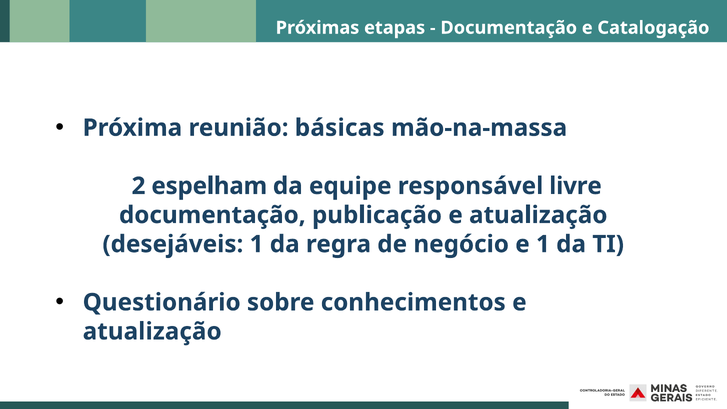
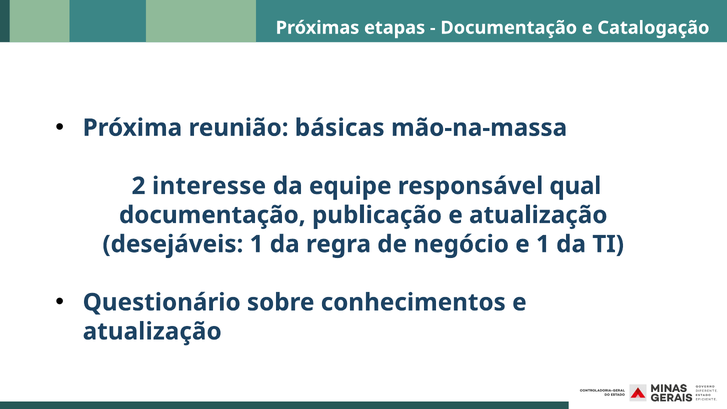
espelham: espelham -> interesse
livre: livre -> qual
